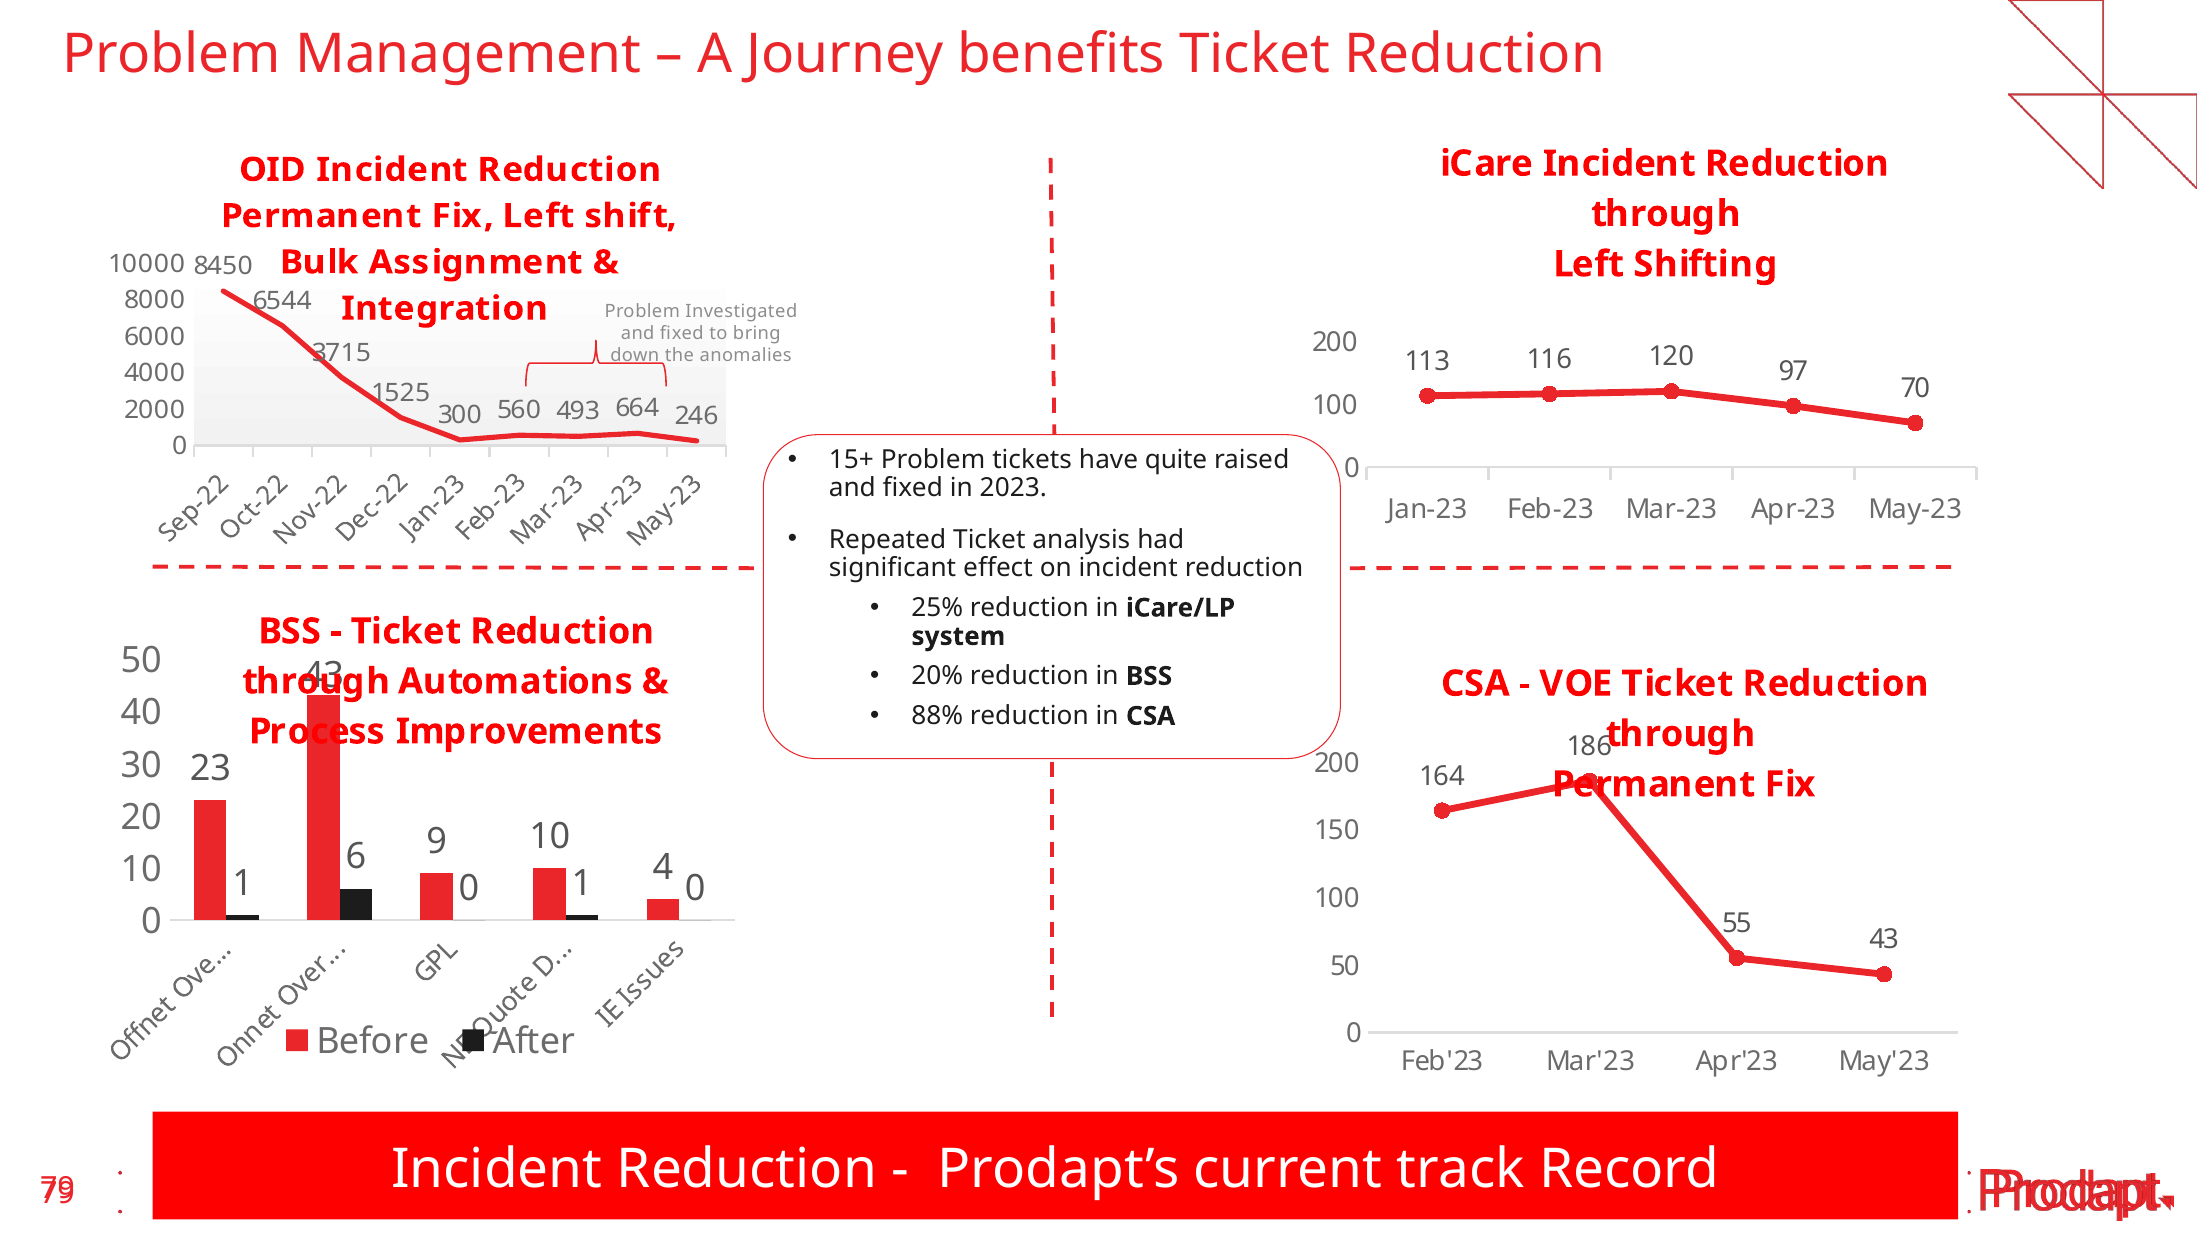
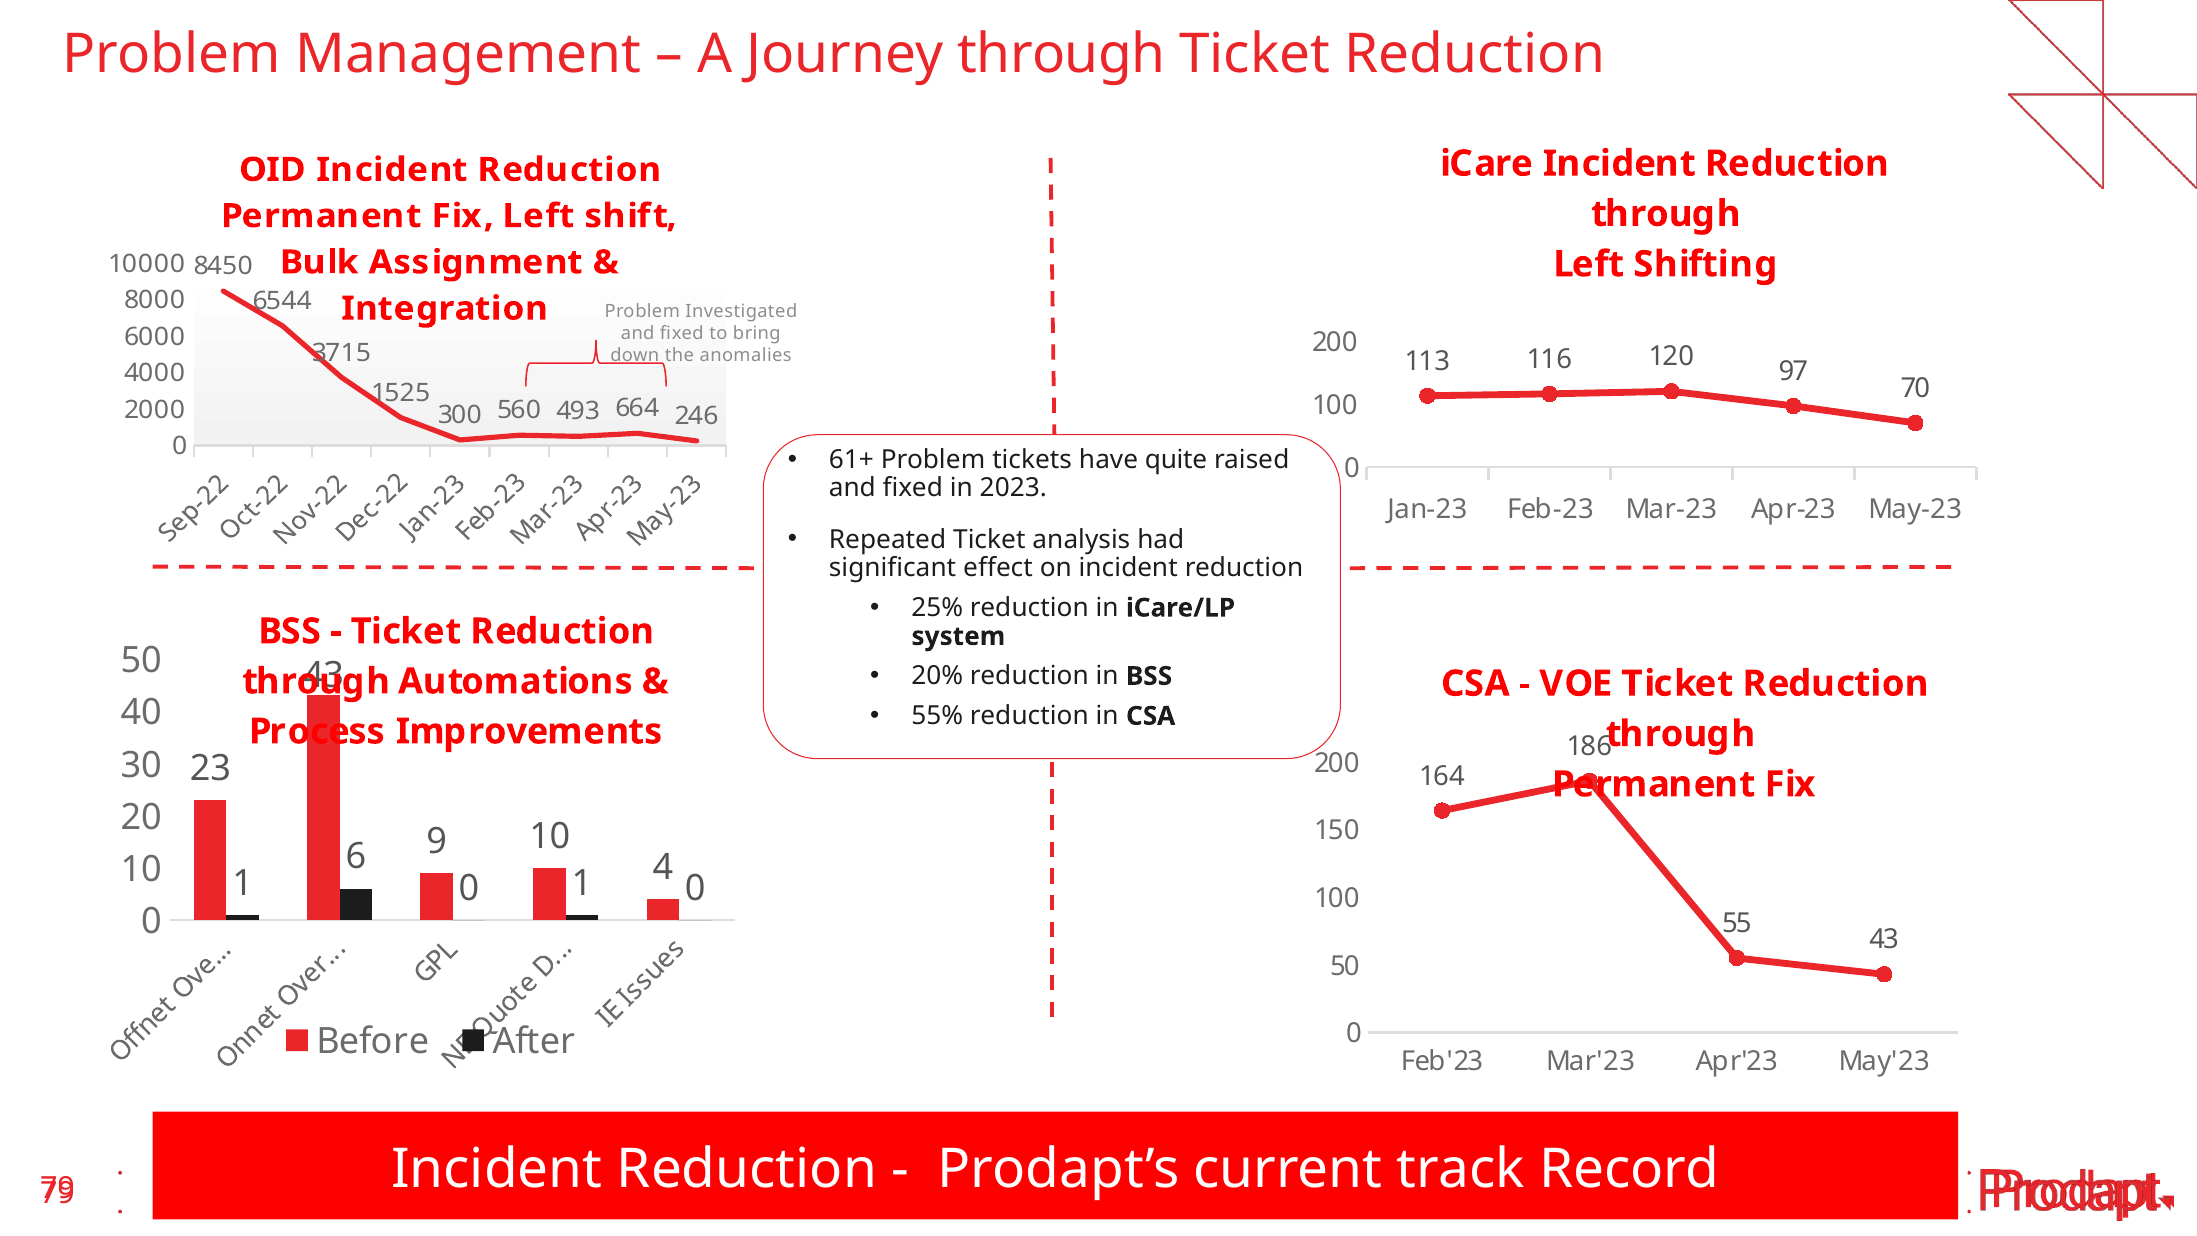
Journey benefits: benefits -> through
15+: 15+ -> 61+
88%: 88% -> 55%
